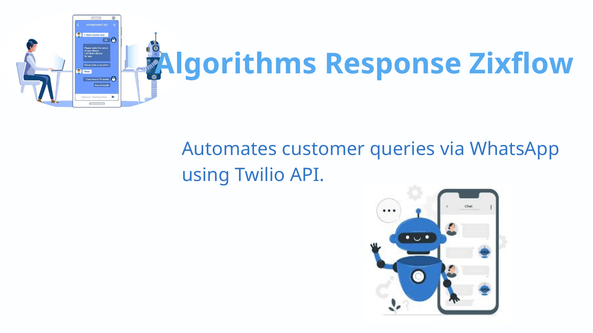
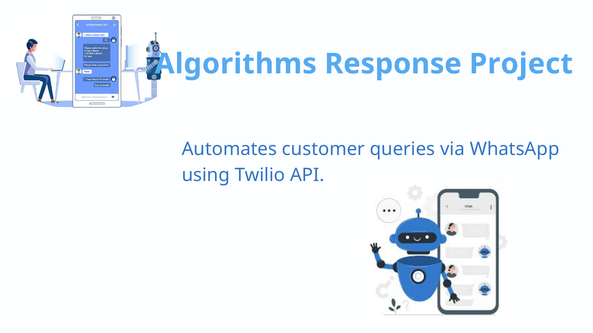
Zixflow: Zixflow -> Project
